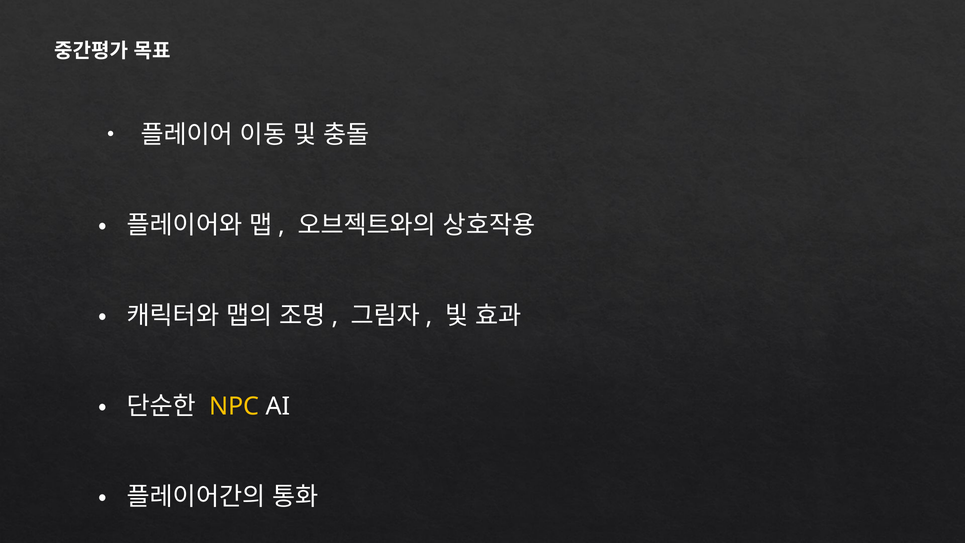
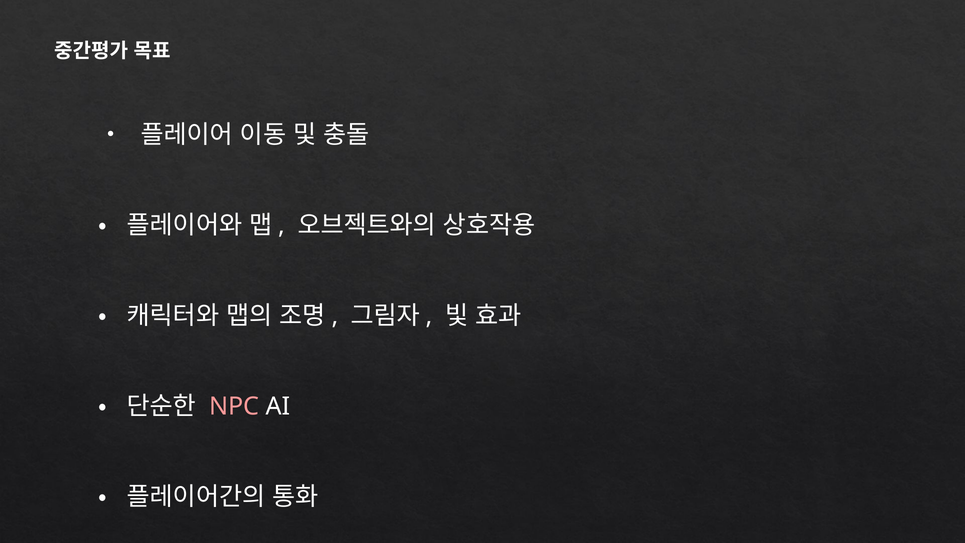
NPC colour: yellow -> pink
